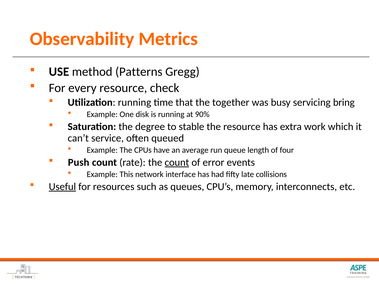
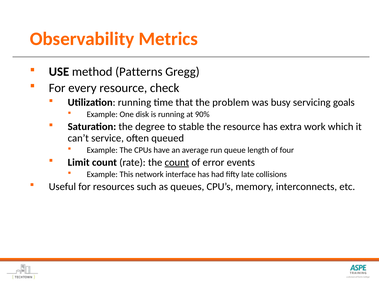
together: together -> problem
bring: bring -> goals
Push: Push -> Limit
Useful underline: present -> none
